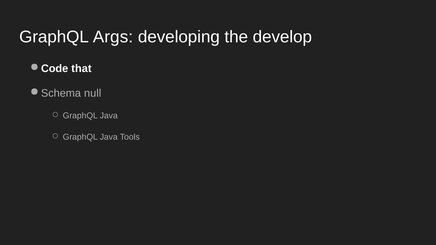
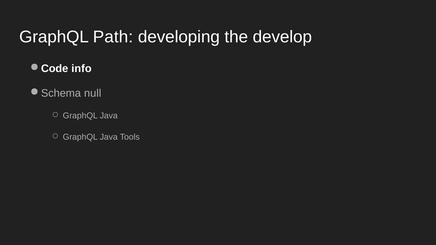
Args: Args -> Path
that: that -> info
